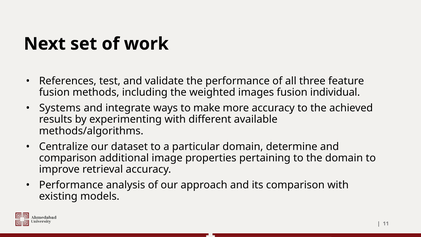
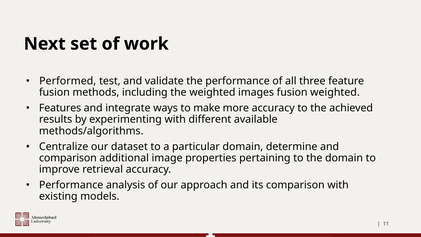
References: References -> Performed
fusion individual: individual -> weighted
Systems: Systems -> Features
